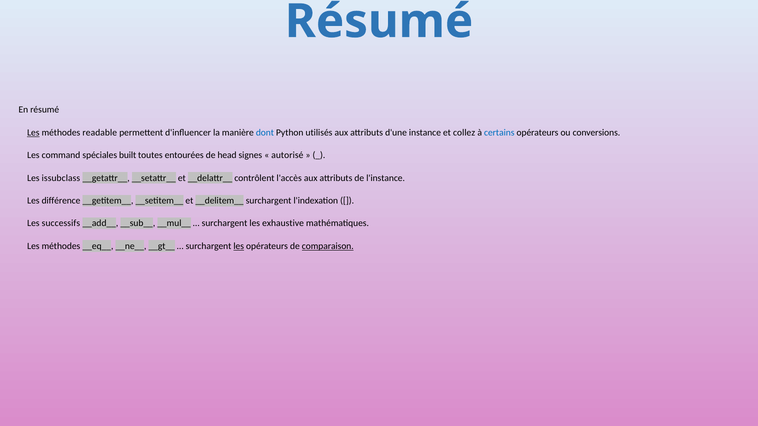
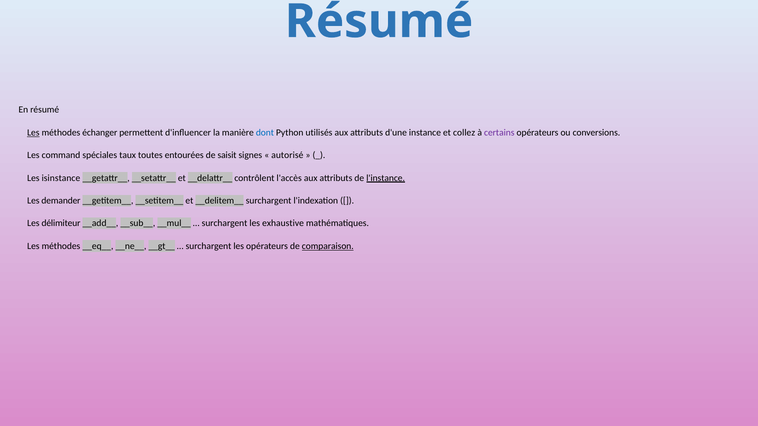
readable: readable -> échanger
certains colour: blue -> purple
built: built -> taux
head: head -> saisit
issubclass: issubclass -> isinstance
l'instance underline: none -> present
différence: différence -> demander
successifs: successifs -> délimiteur
les at (239, 246) underline: present -> none
